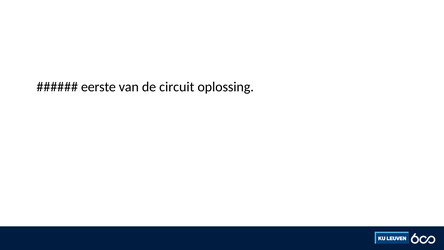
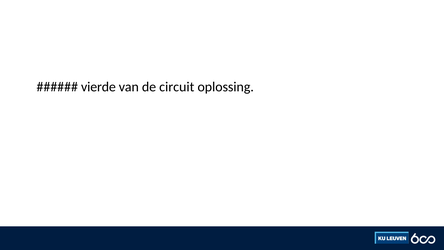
eerste: eerste -> vierde
